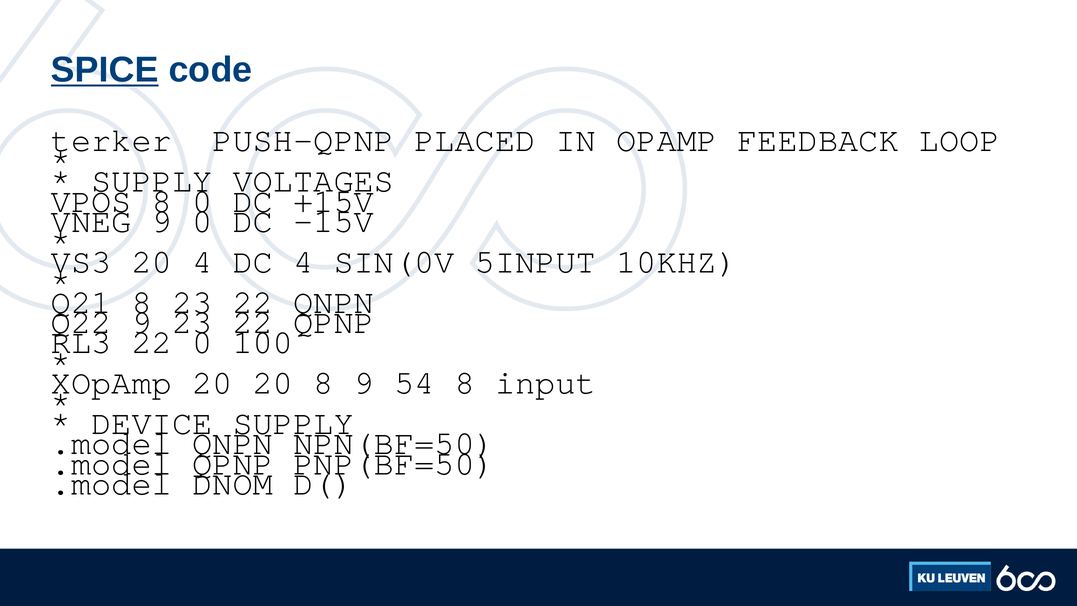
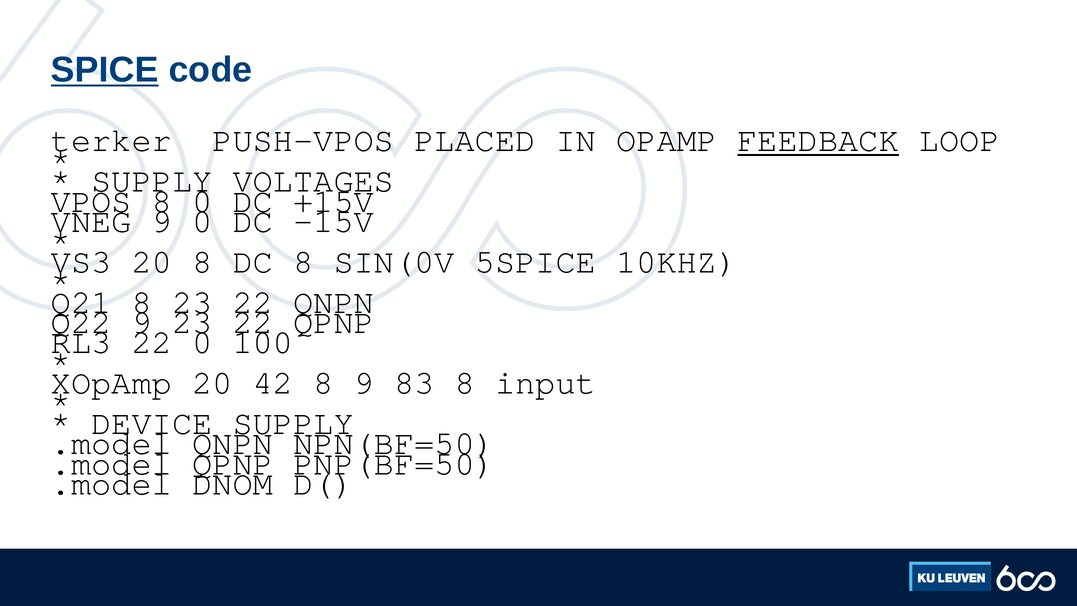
PUSH-QPNP: PUSH-QPNP -> PUSH-VPOS
FEEDBACK underline: none -> present
20 4: 4 -> 8
DC 4: 4 -> 8
5INPUT: 5INPUT -> 5SPICE
20 20: 20 -> 42
54: 54 -> 83
